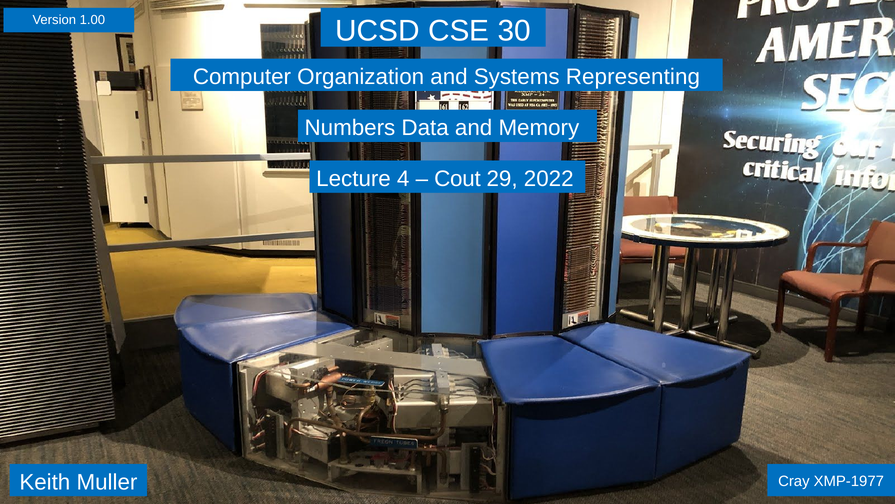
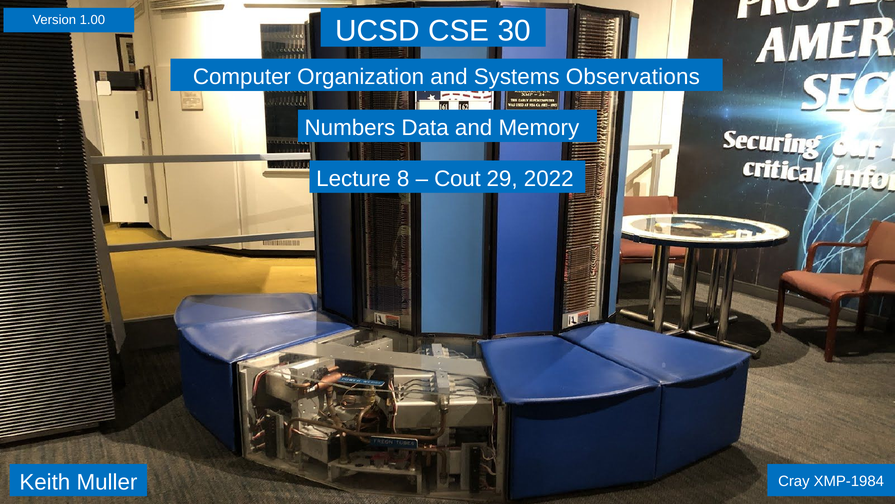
Representing: Representing -> Observations
4: 4 -> 8
XMP-1977: XMP-1977 -> XMP-1984
